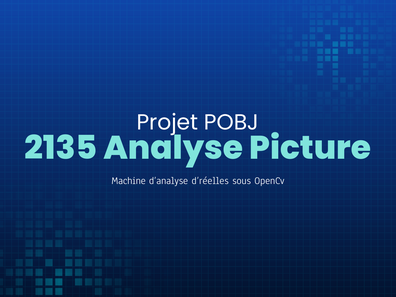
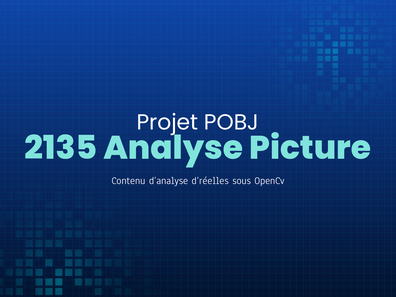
Machine: Machine -> Contenu
